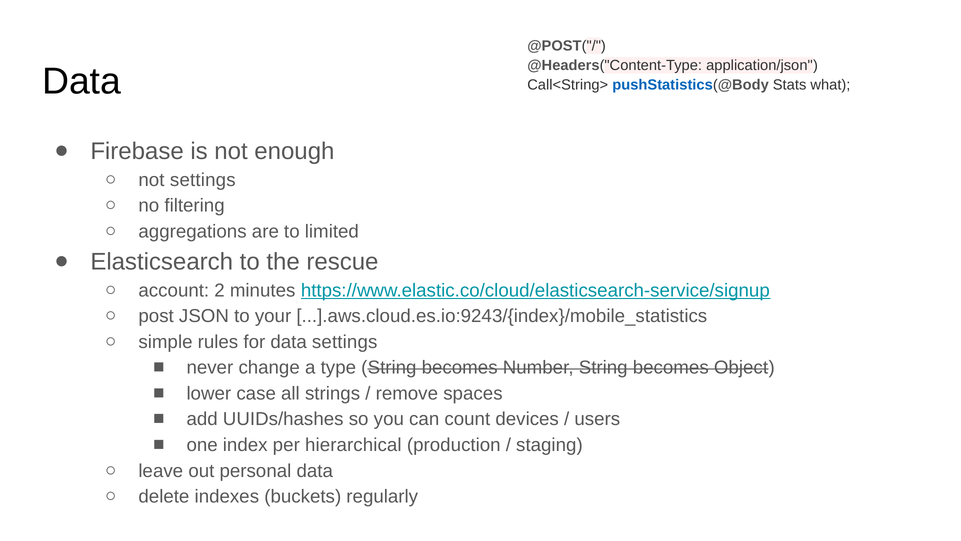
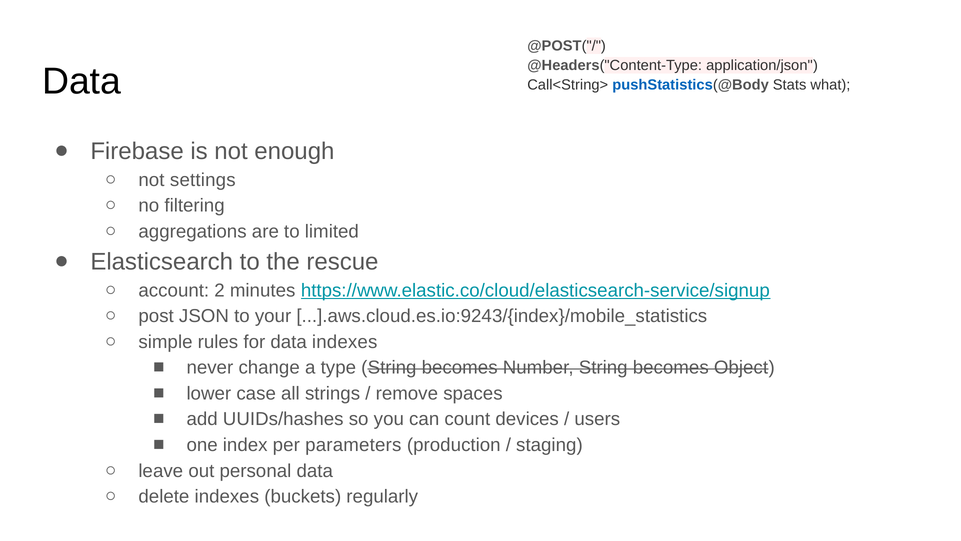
data settings: settings -> indexes
hierarchical: hierarchical -> parameters
